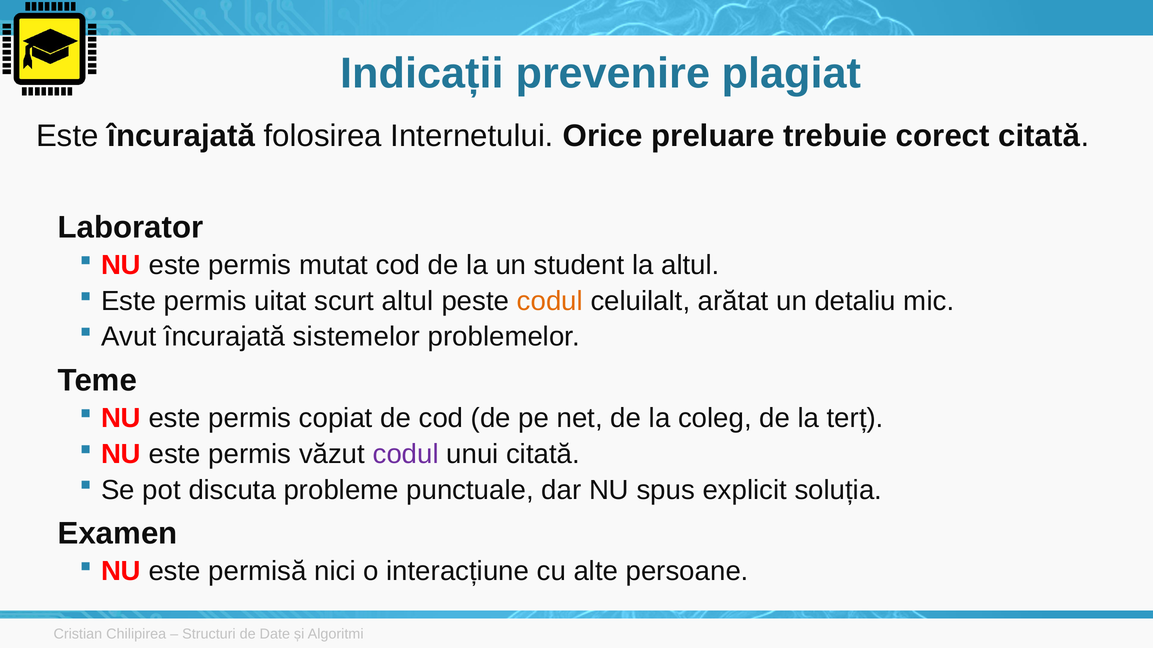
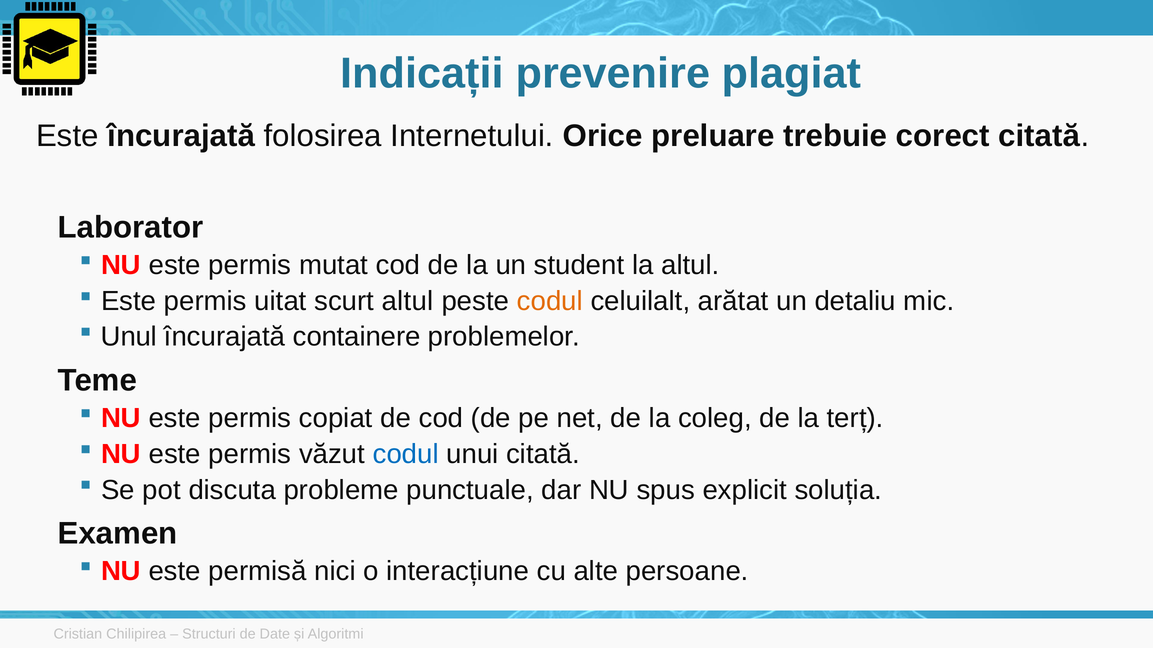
Avut: Avut -> Unul
sistemelor: sistemelor -> containere
codul at (406, 455) colour: purple -> blue
